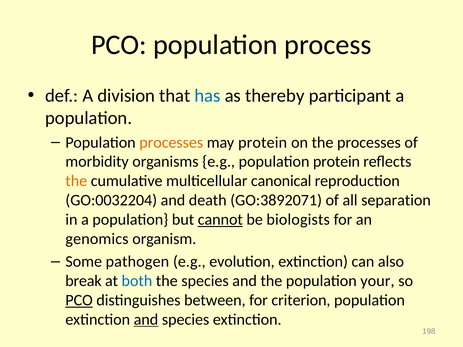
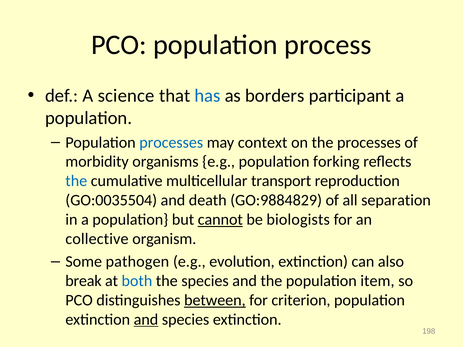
division: division -> science
thereby: thereby -> borders
processes at (171, 142) colour: orange -> blue
may protein: protein -> context
population protein: protein -> forking
the at (76, 181) colour: orange -> blue
canonical: canonical -> transport
GO:0032204: GO:0032204 -> GO:0035504
GO:3892071: GO:3892071 -> GO:9884829
genomics: genomics -> collective
your: your -> item
PCO at (79, 300) underline: present -> none
between underline: none -> present
